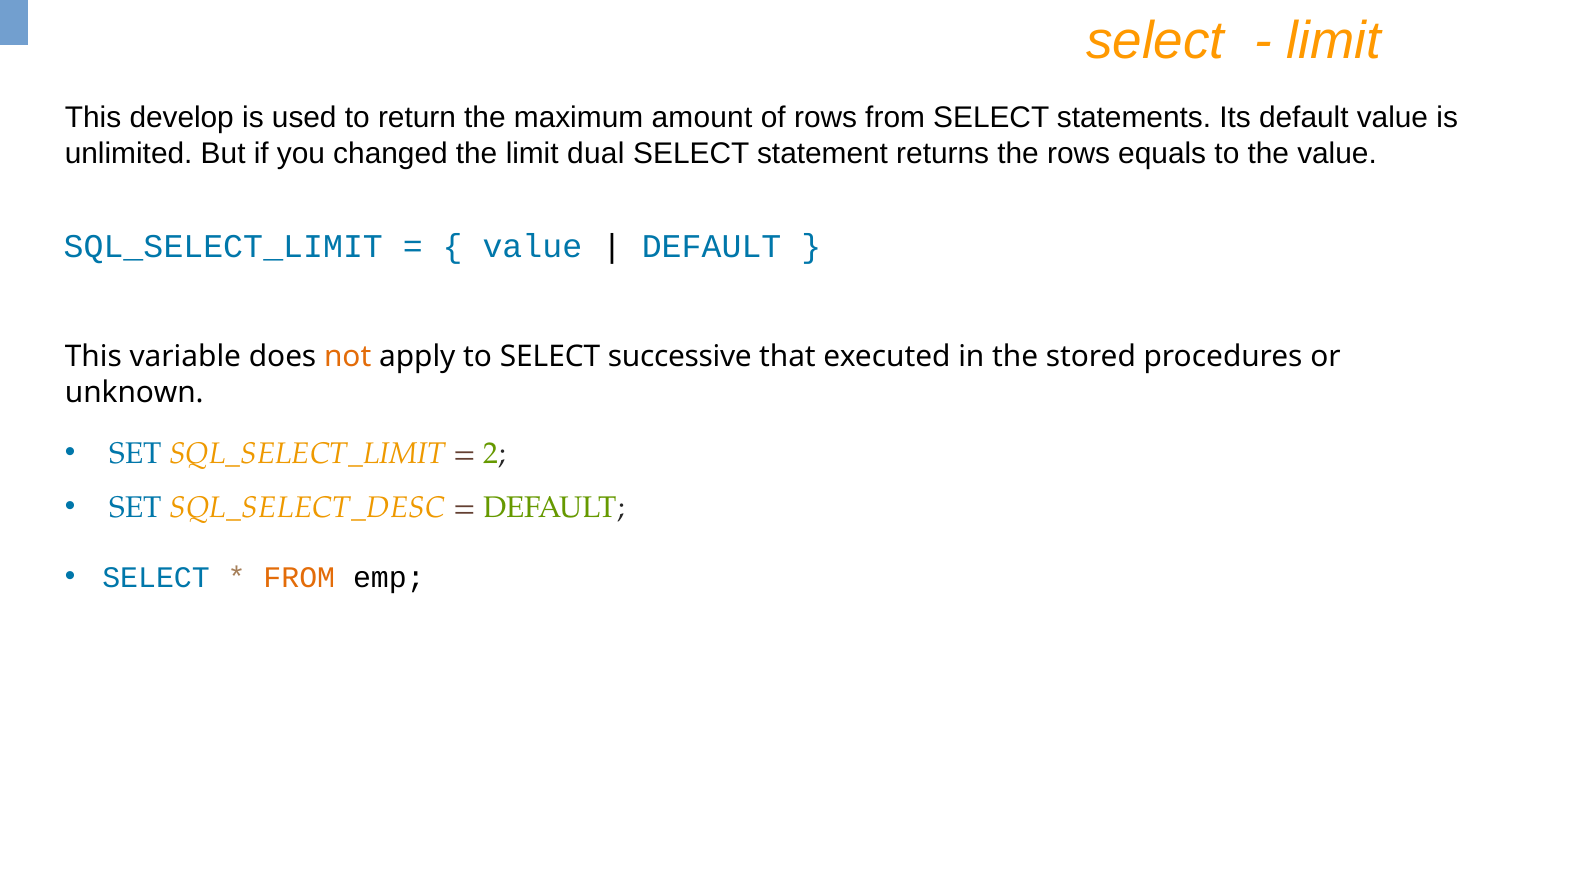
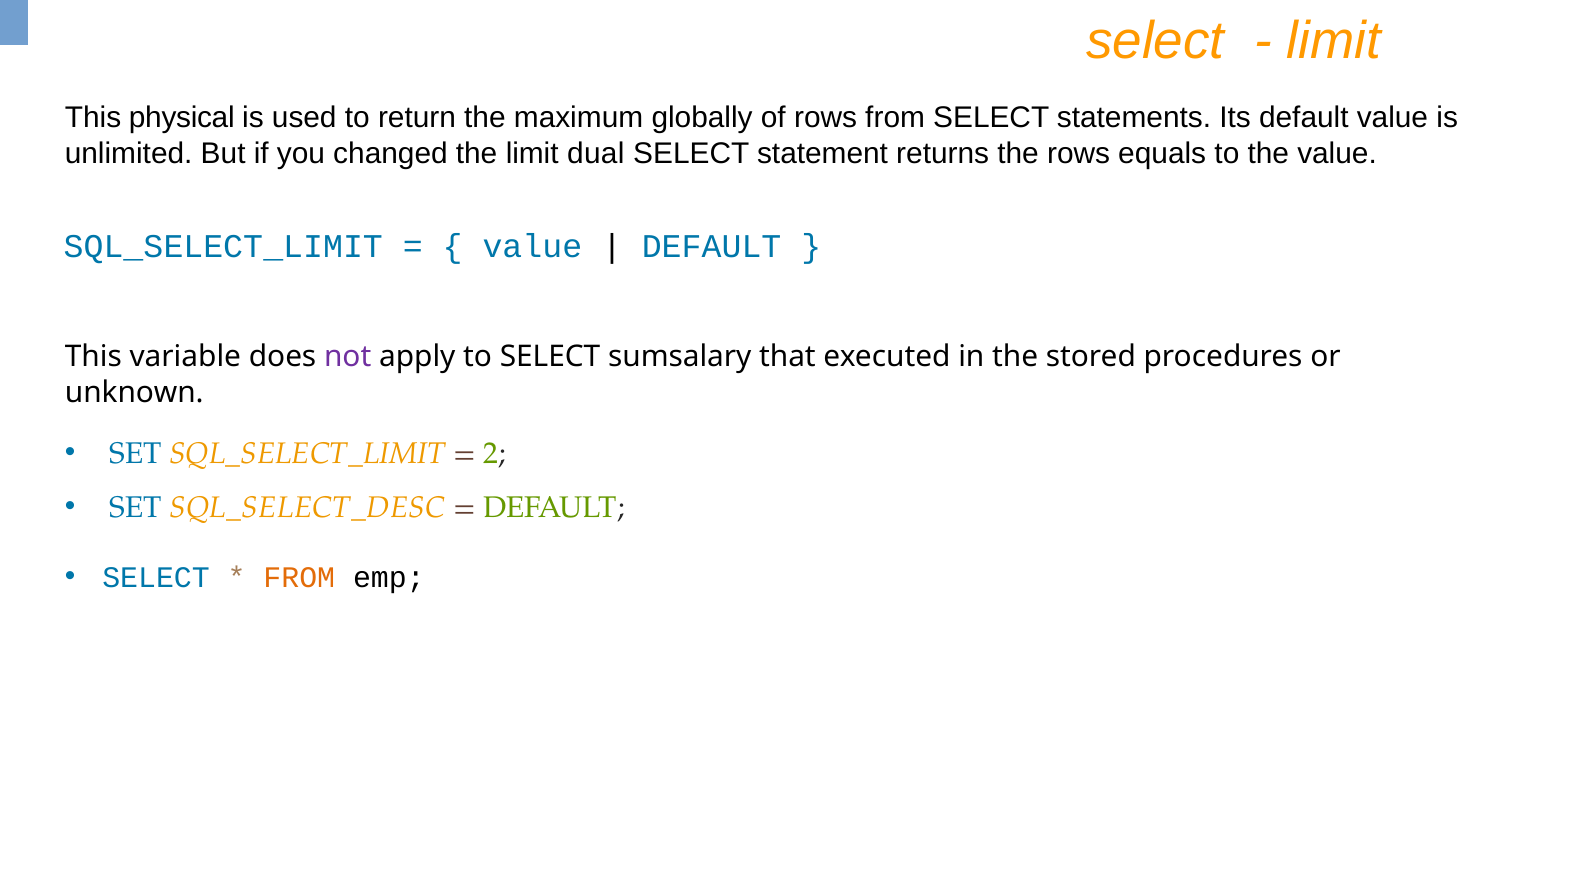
develop: develop -> physical
amount: amount -> globally
not colour: orange -> purple
successive: successive -> sumsalary
